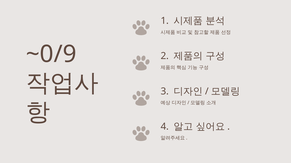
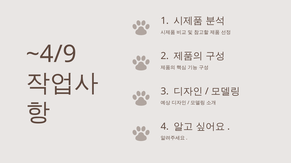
~0/9: ~0/9 -> ~4/9
